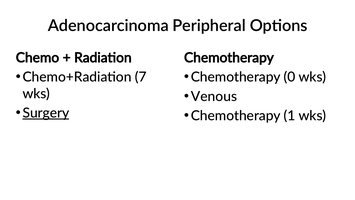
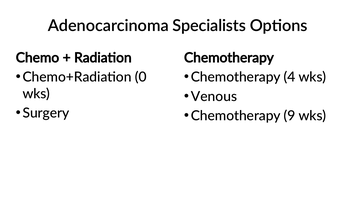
Peripheral: Peripheral -> Specialists
7: 7 -> 0
0: 0 -> 4
Surgery underline: present -> none
1: 1 -> 9
